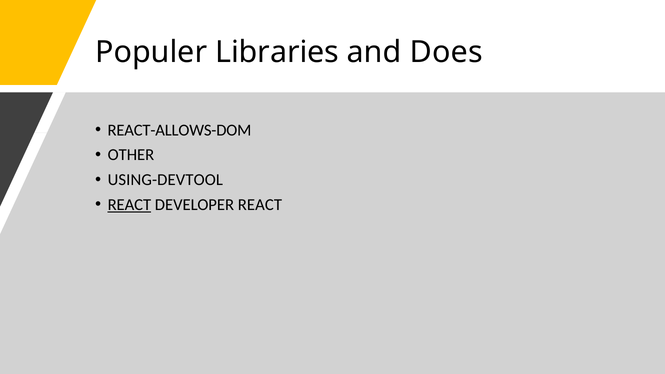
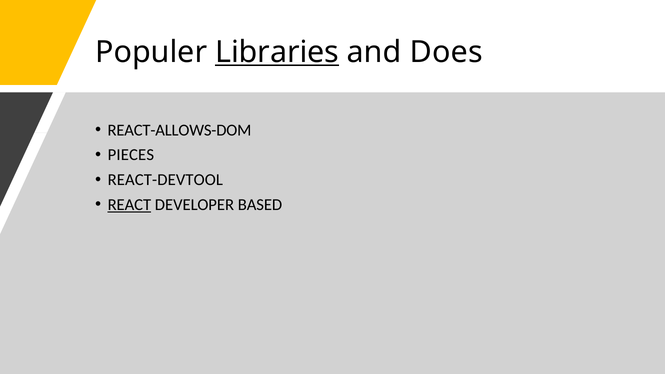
Libraries underline: none -> present
OTHER: OTHER -> PIECES
USING-DEVTOOL: USING-DEVTOOL -> REACT-DEVTOOL
DEVELOPER REACT: REACT -> BASED
